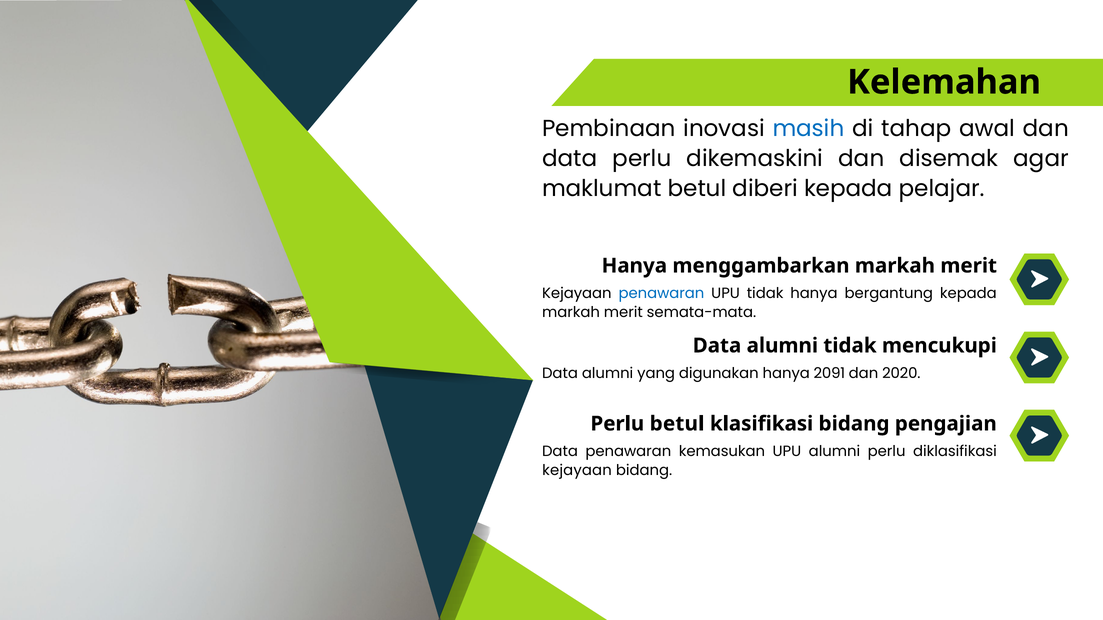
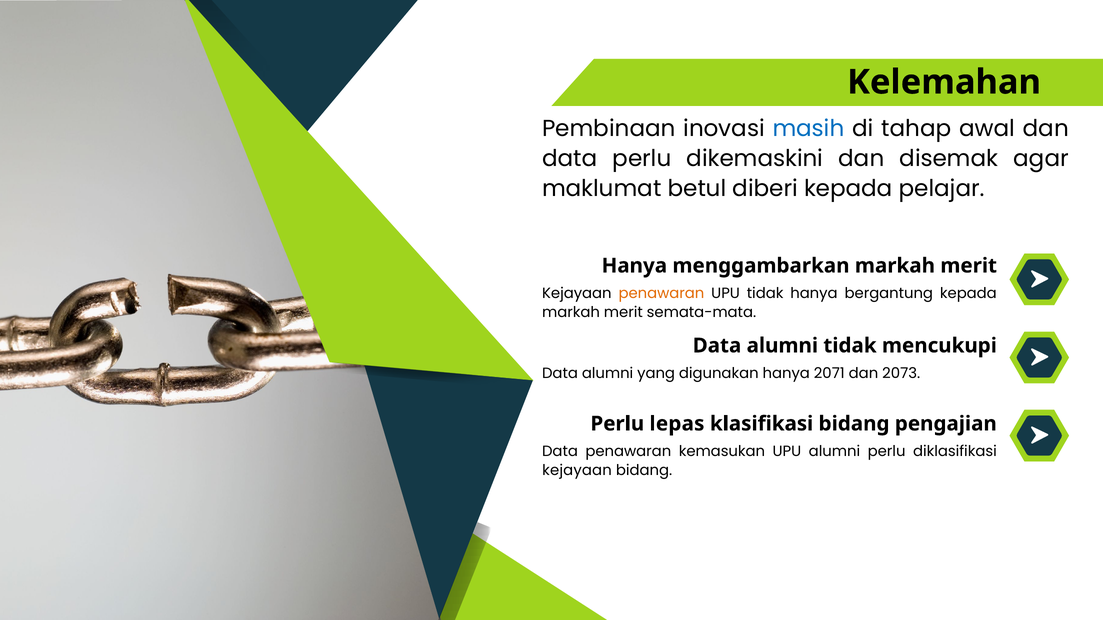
penawaran at (661, 293) colour: blue -> orange
2091: 2091 -> 2071
2020: 2020 -> 2073
Perlu betul: betul -> lepas
